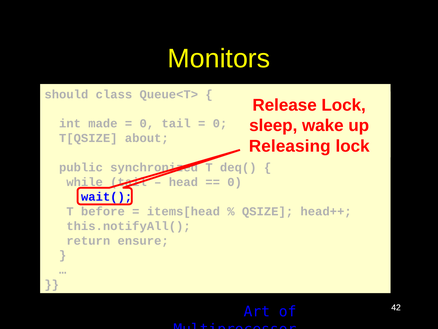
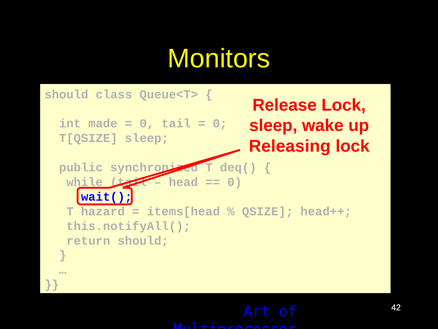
T[QSIZE about: about -> sleep
before: before -> hazard
return ensure: ensure -> should
